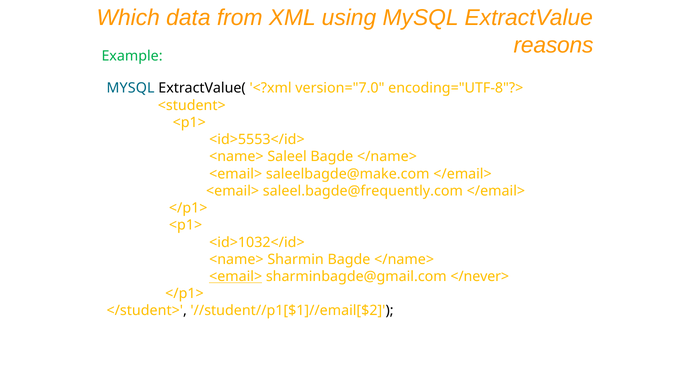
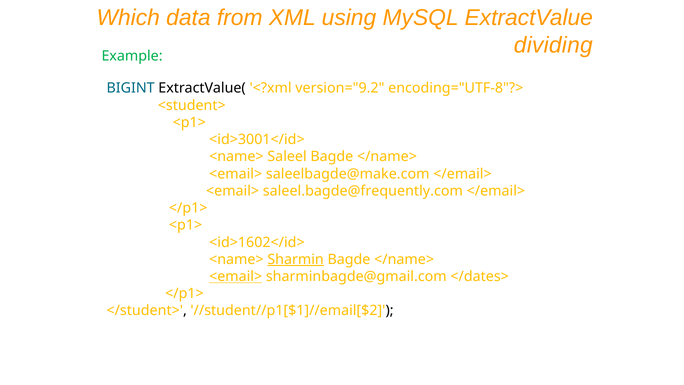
reasons: reasons -> dividing
MYSQL at (131, 88): MYSQL -> BIGINT
version="7.0: version="7.0 -> version="9.2
<id>5553</id>: <id>5553</id> -> <id>3001</id>
<id>1032</id>: <id>1032</id> -> <id>1602</id>
Sharmin underline: none -> present
</never>: </never> -> </dates>
